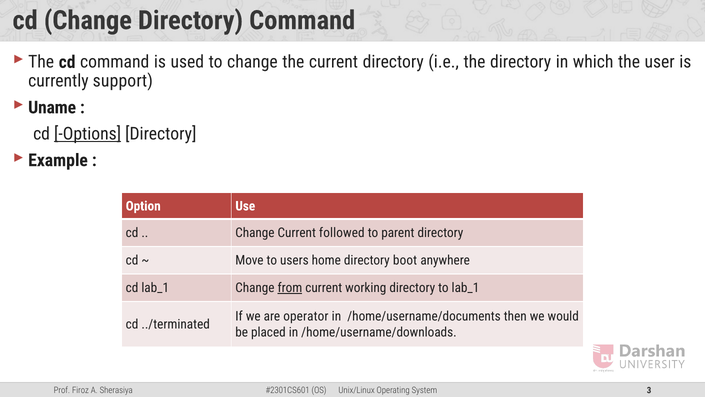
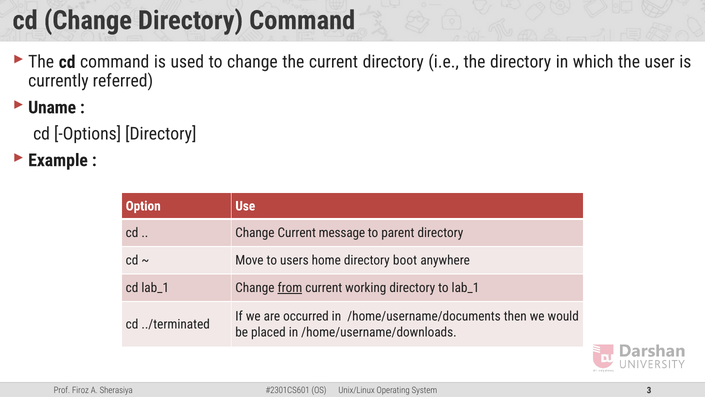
support: support -> referred
Options underline: present -> none
followed: followed -> message
operator: operator -> occurred
